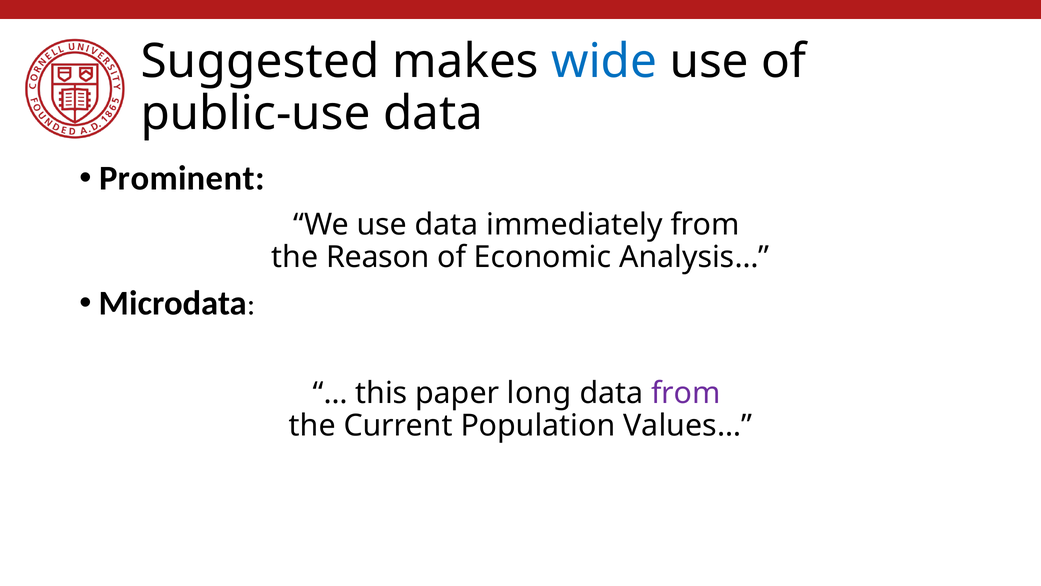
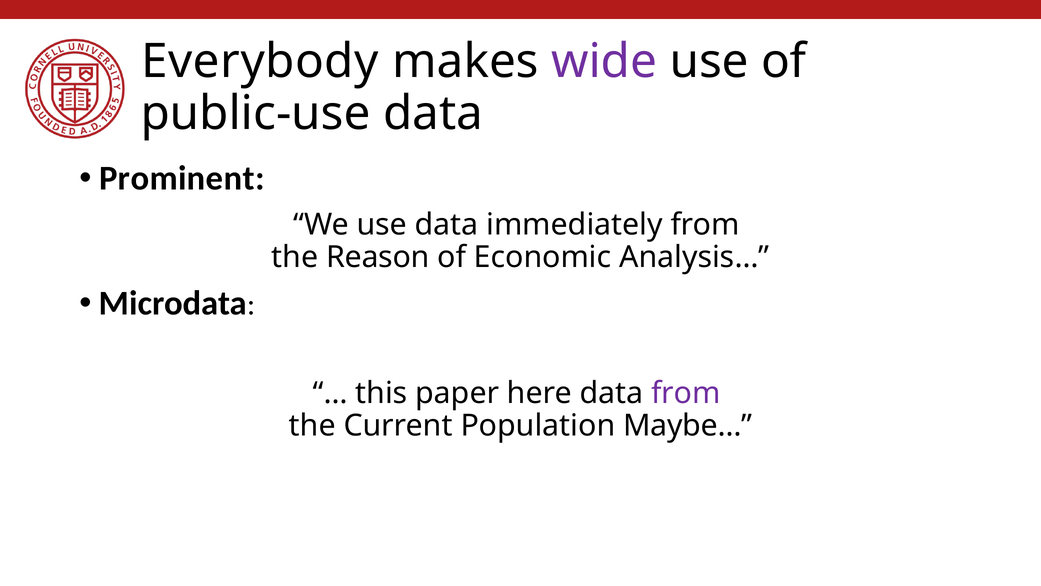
Suggested: Suggested -> Everybody
wide colour: blue -> purple
long: long -> here
Values…: Values… -> Maybe…
